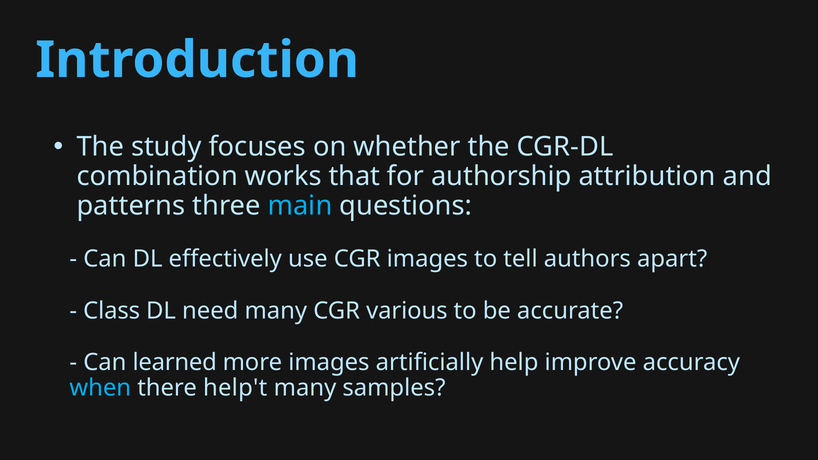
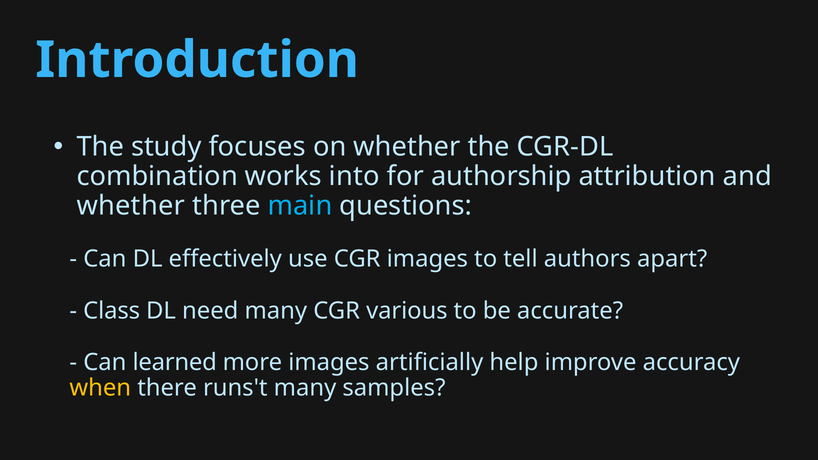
that: that -> into
patterns at (131, 206): patterns -> whether
when colour: light blue -> yellow
help't: help't -> runs't
